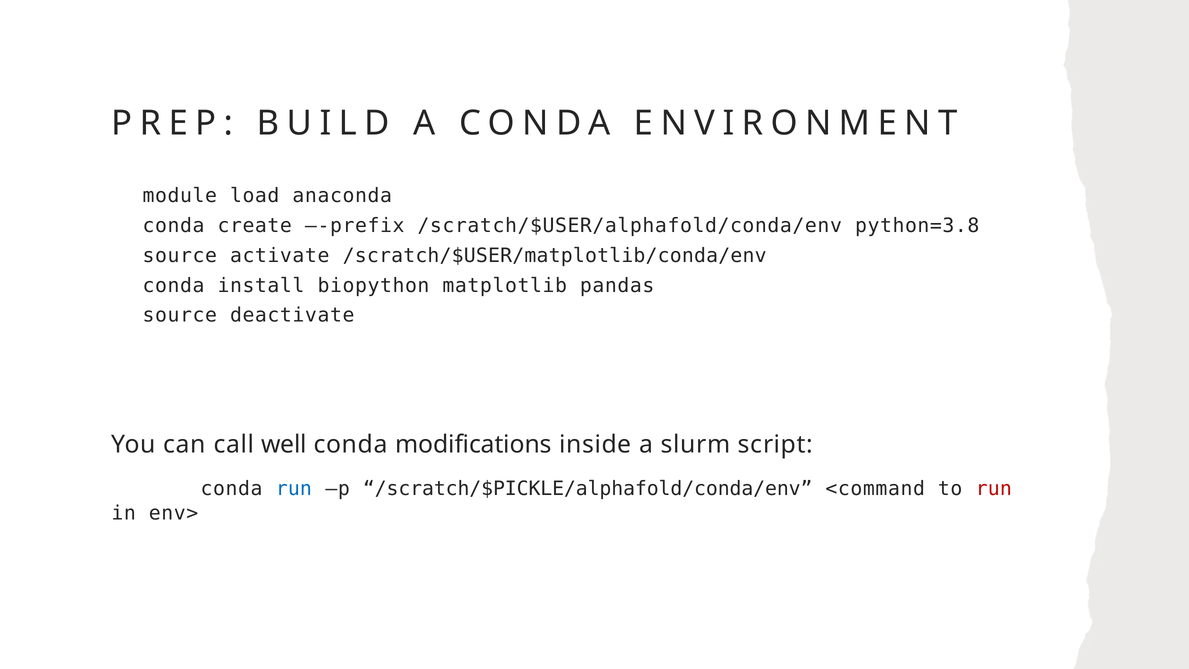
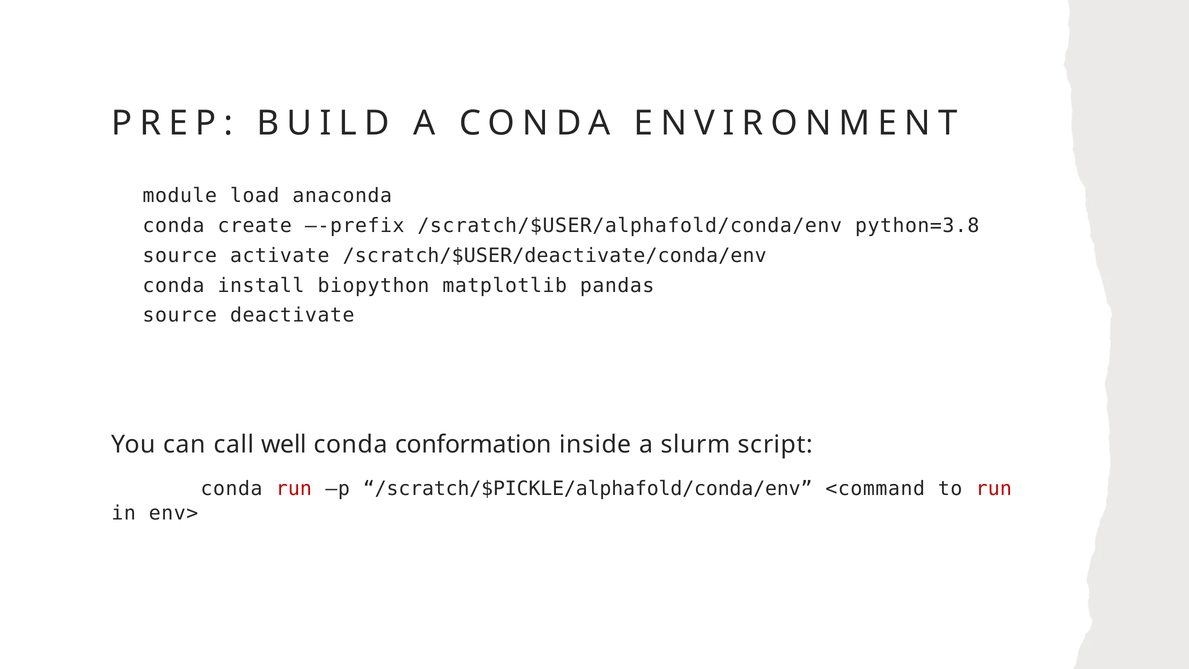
/scratch/$USER/matplotlib/conda/env: /scratch/$USER/matplotlib/conda/env -> /scratch/$USER/deactivate/conda/env
modifications: modifications -> conformation
run at (294, 488) colour: blue -> red
